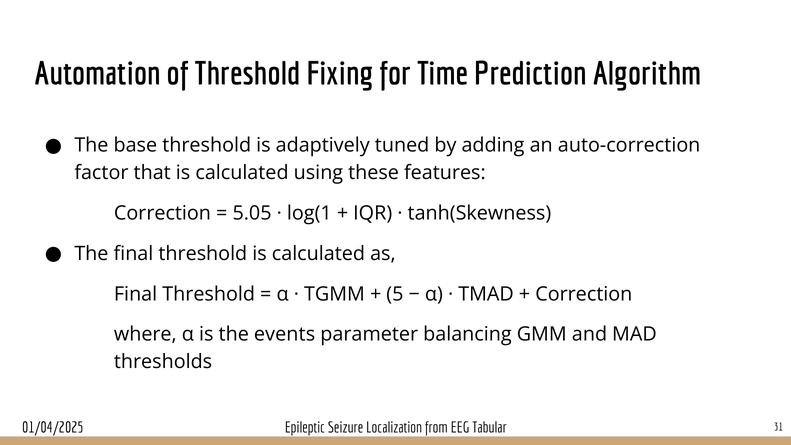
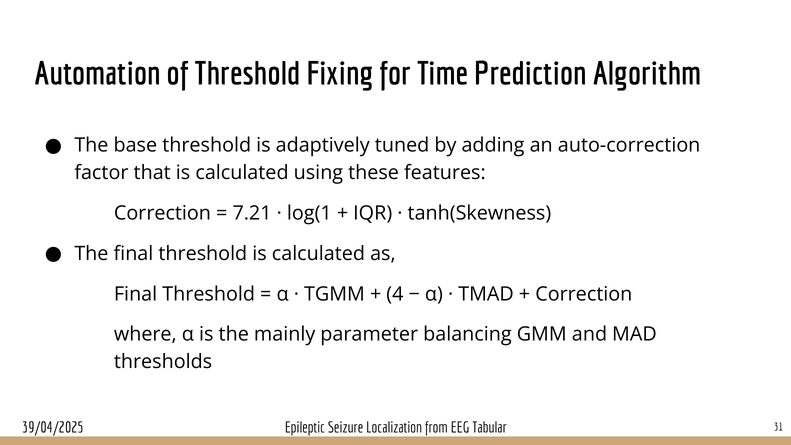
5.05: 5.05 -> 7.21
5: 5 -> 4
events: events -> mainly
01/04/2025: 01/04/2025 -> 39/04/2025
